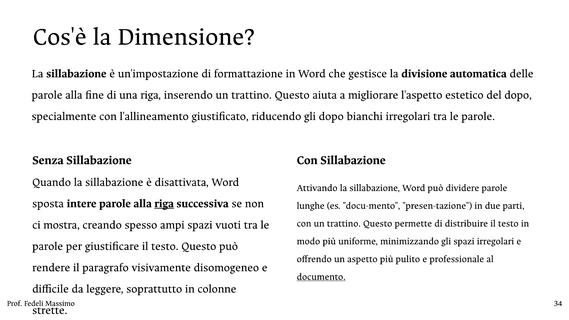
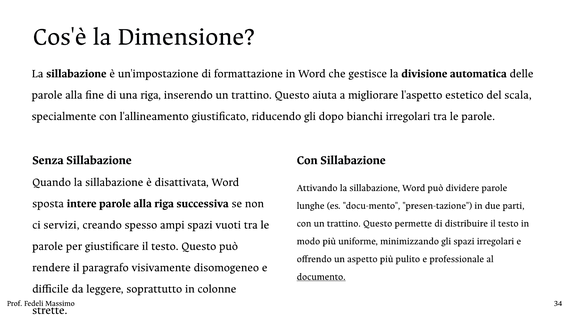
del dopo: dopo -> scala
riga at (164, 203) underline: present -> none
mostra: mostra -> servizi
